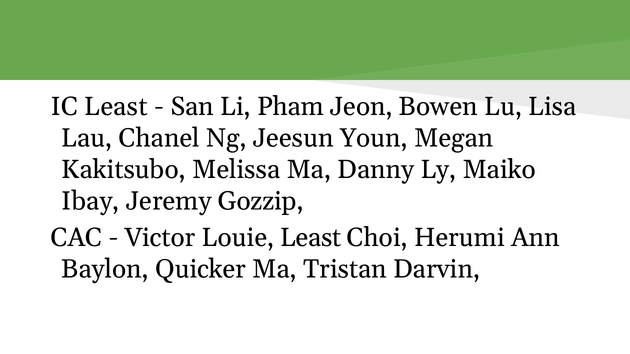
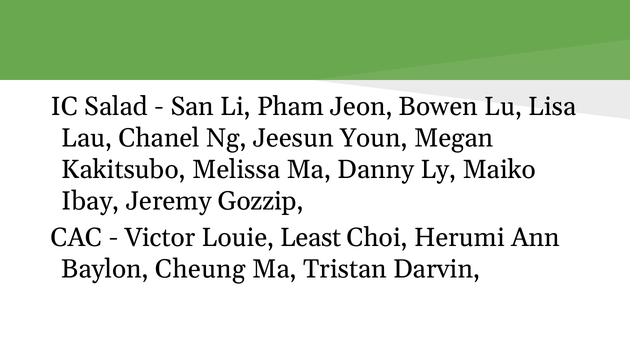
IC Least: Least -> Salad
Quicker: Quicker -> Cheung
